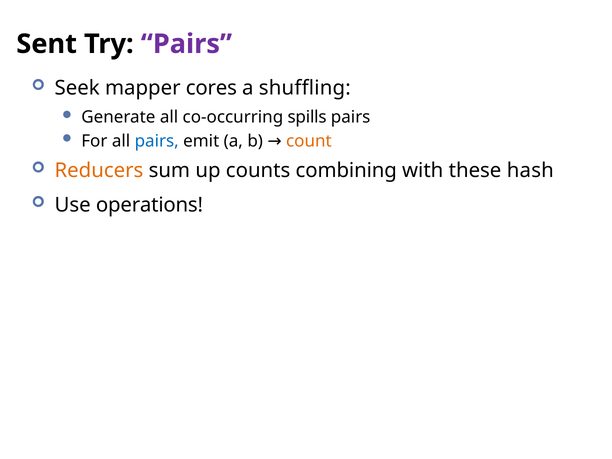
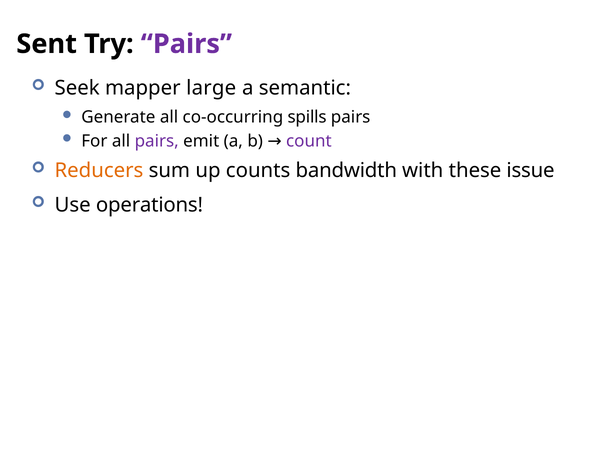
cores: cores -> large
shuffling: shuffling -> semantic
pairs at (157, 141) colour: blue -> purple
count colour: orange -> purple
combining: combining -> bandwidth
hash: hash -> issue
